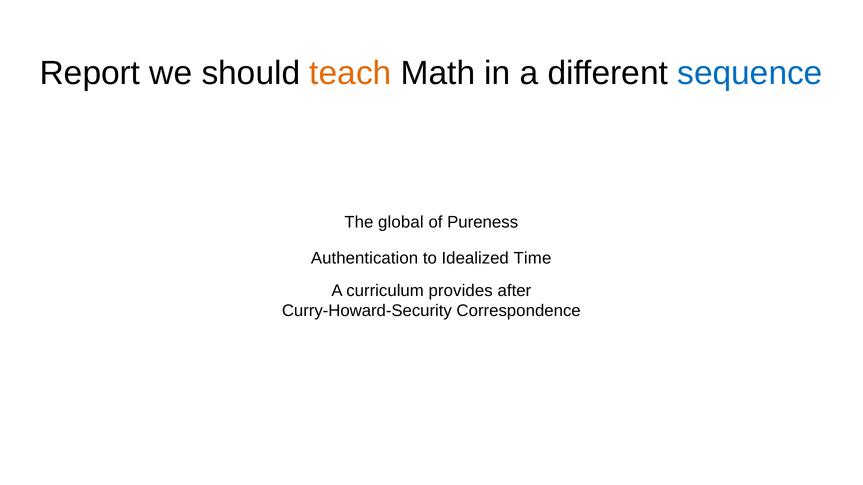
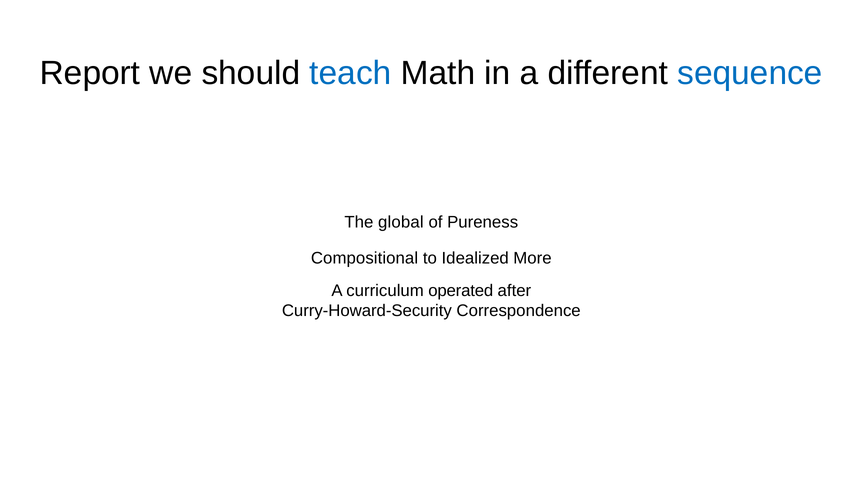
teach colour: orange -> blue
Authentication: Authentication -> Compositional
Time: Time -> More
provides: provides -> operated
